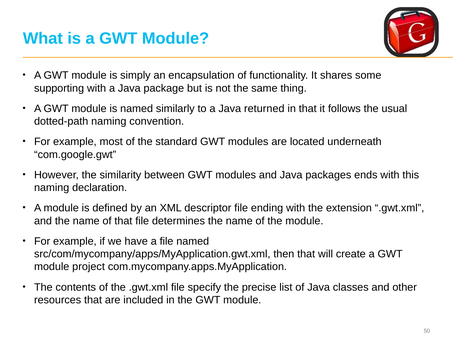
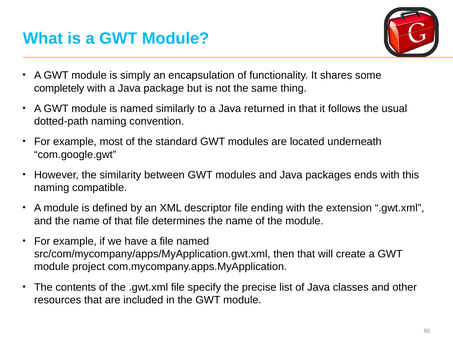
supporting: supporting -> completely
declaration: declaration -> compatible
